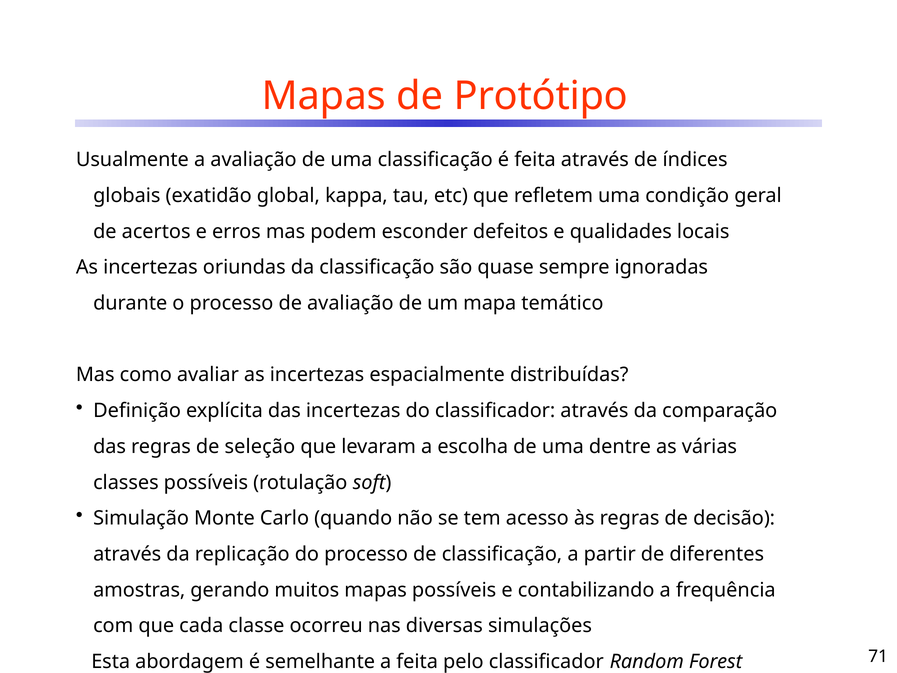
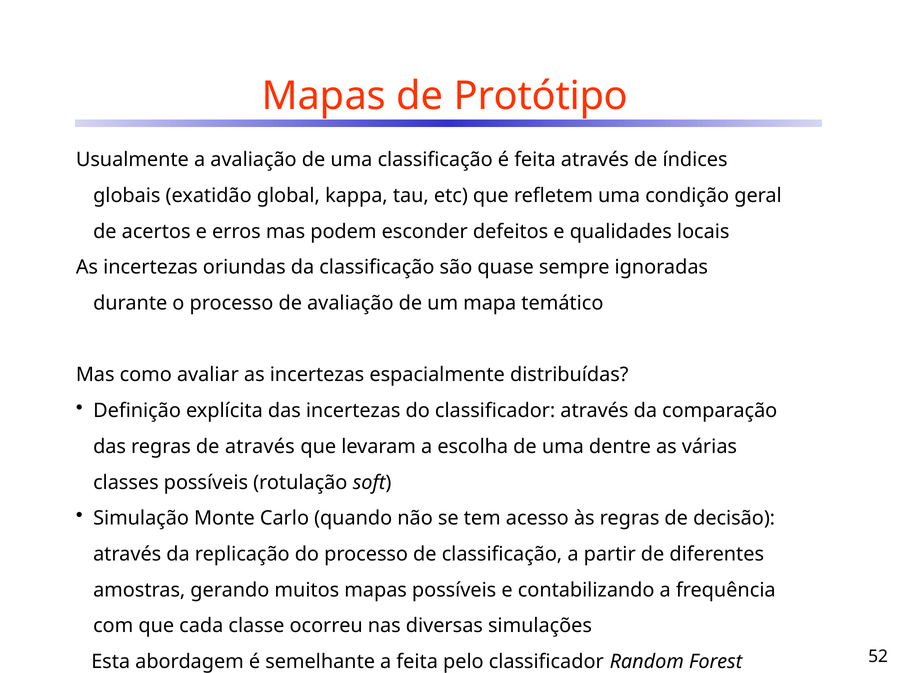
de seleção: seleção -> através
71: 71 -> 52
